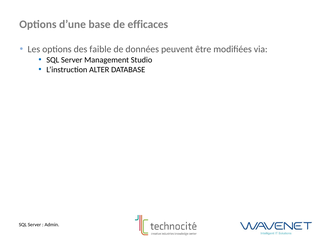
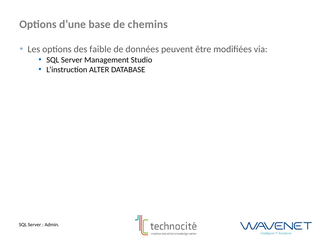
efficaces: efficaces -> chemins
